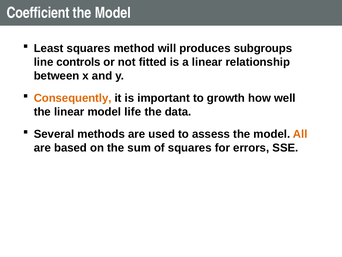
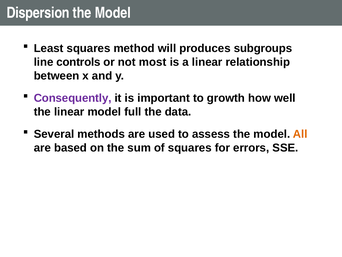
Coefficient: Coefficient -> Dispersion
fitted: fitted -> most
Consequently colour: orange -> purple
life: life -> full
